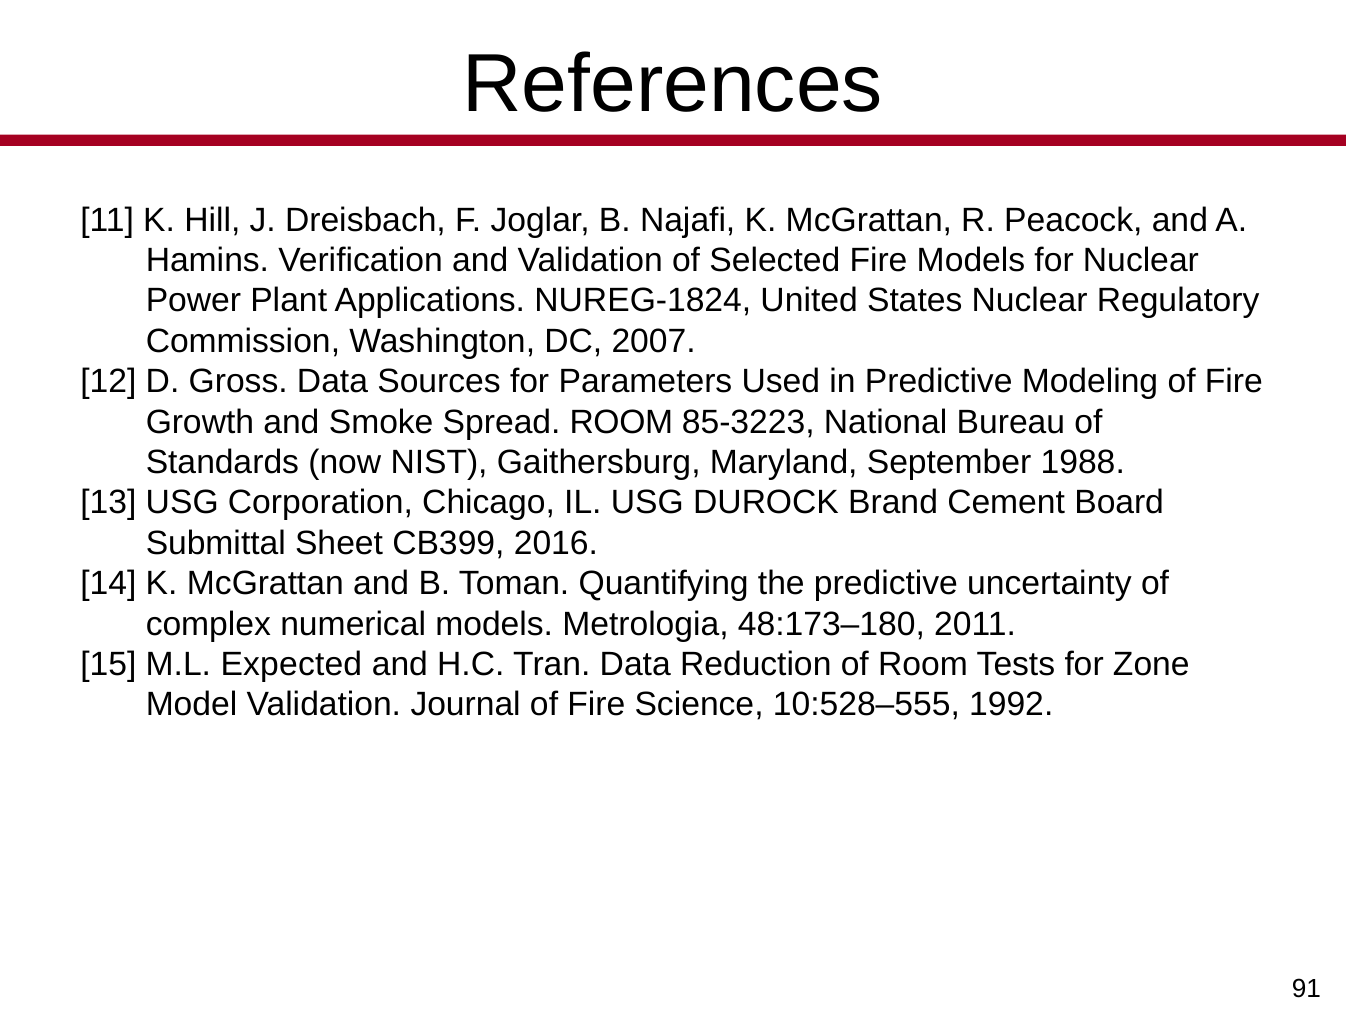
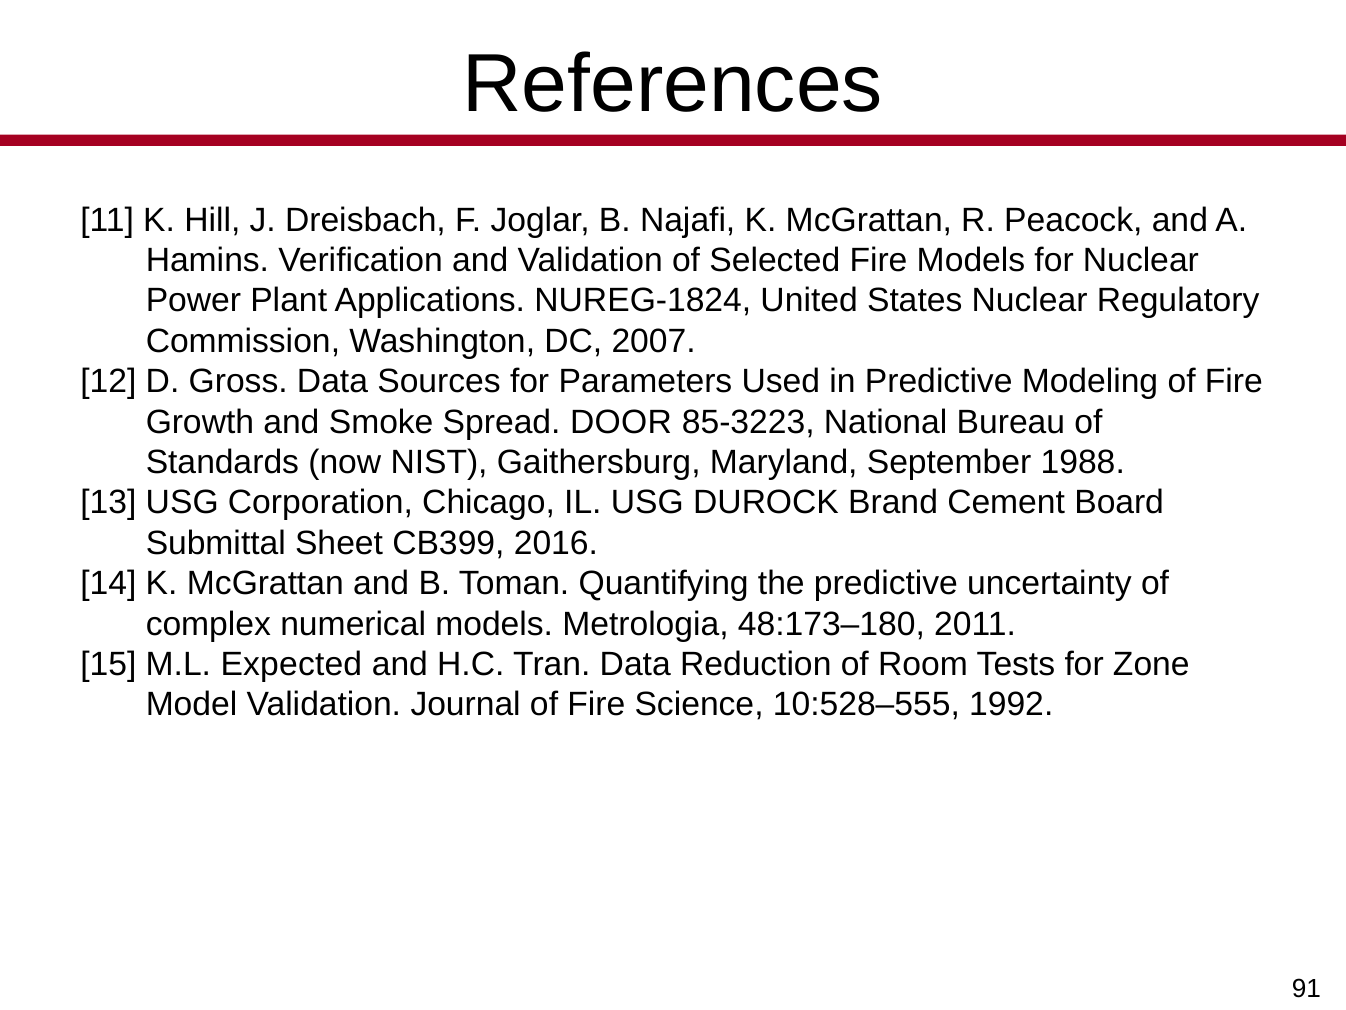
Spread ROOM: ROOM -> DOOR
